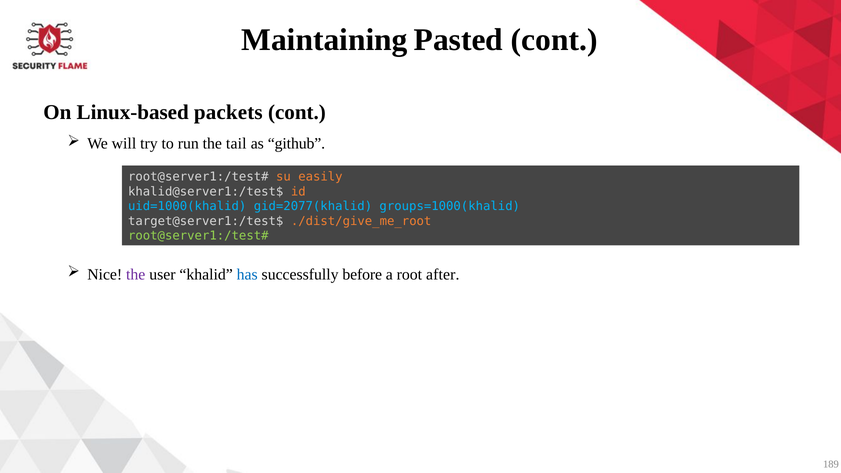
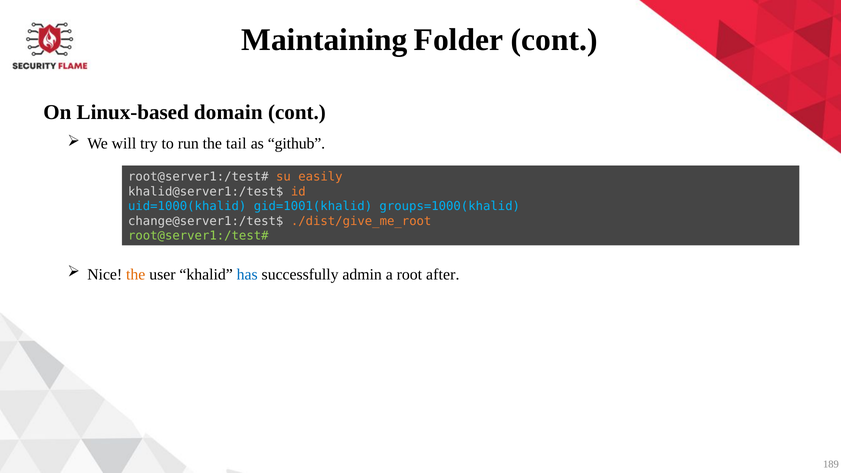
Pasted: Pasted -> Folder
packets: packets -> domain
gid=2077(khalid: gid=2077(khalid -> gid=1001(khalid
target@server1:/test$: target@server1:/test$ -> change@server1:/test$
the at (136, 274) colour: purple -> orange
before: before -> admin
